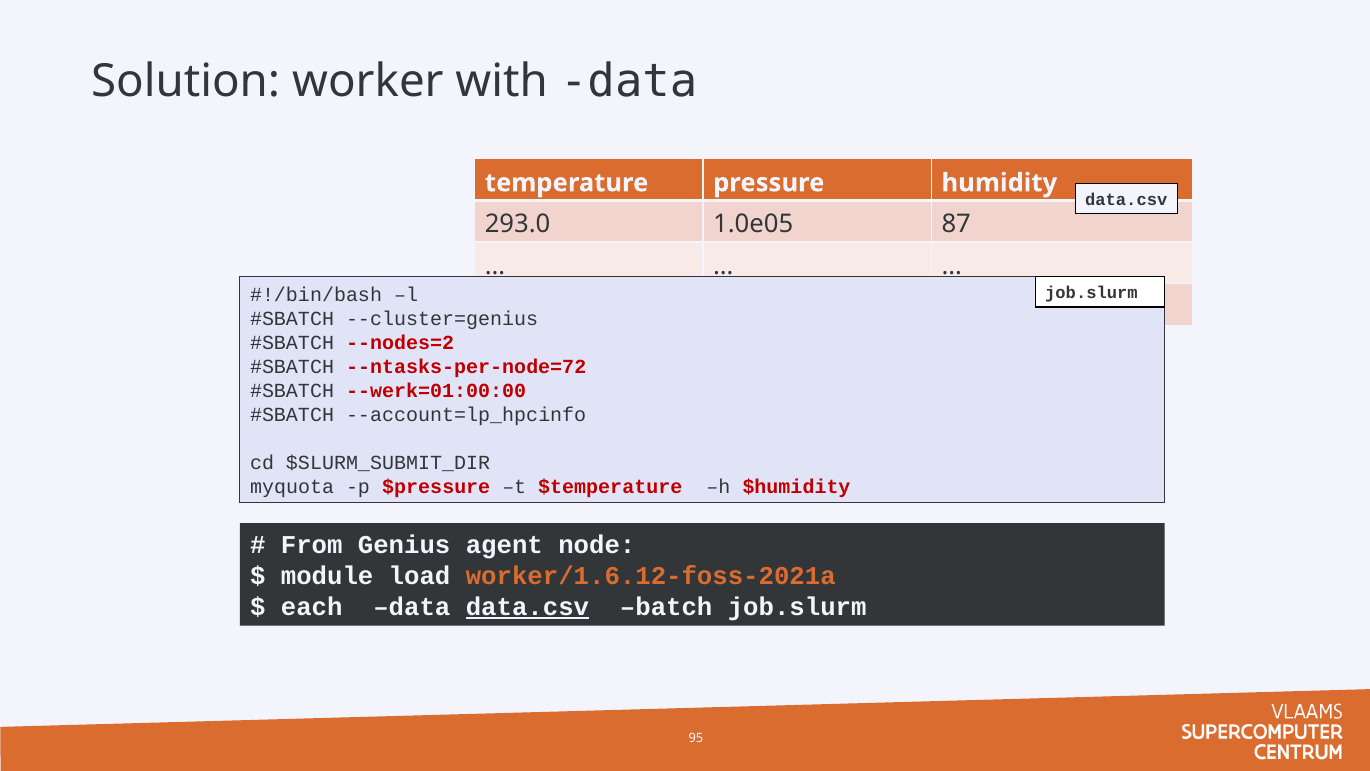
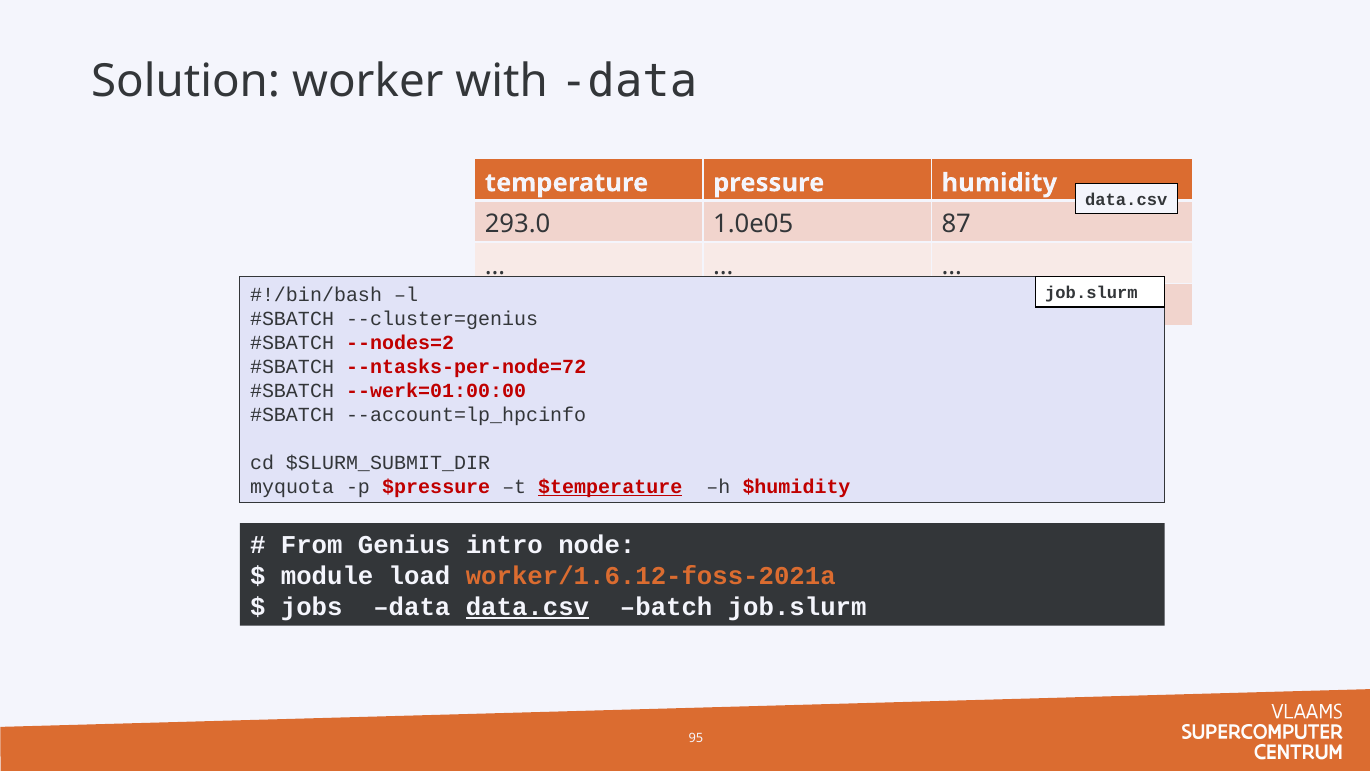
$temperature underline: none -> present
agent: agent -> intro
each: each -> jobs
